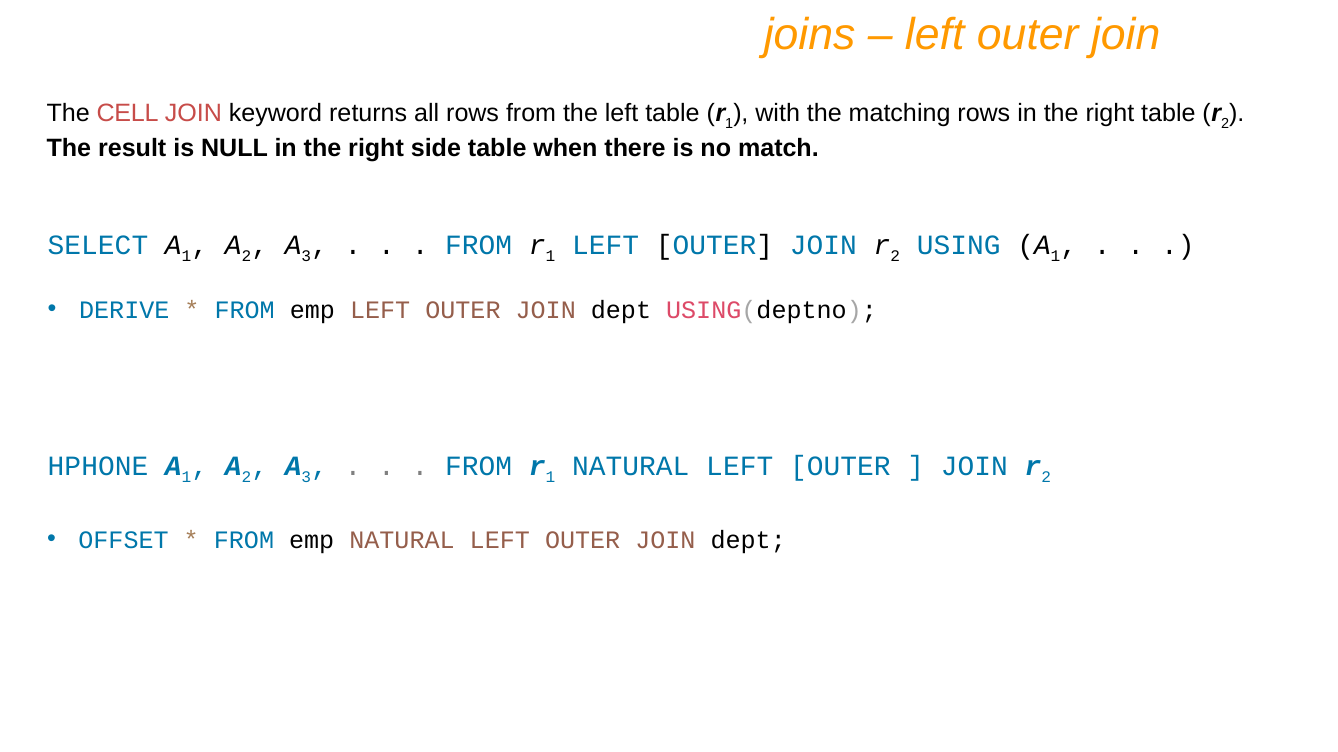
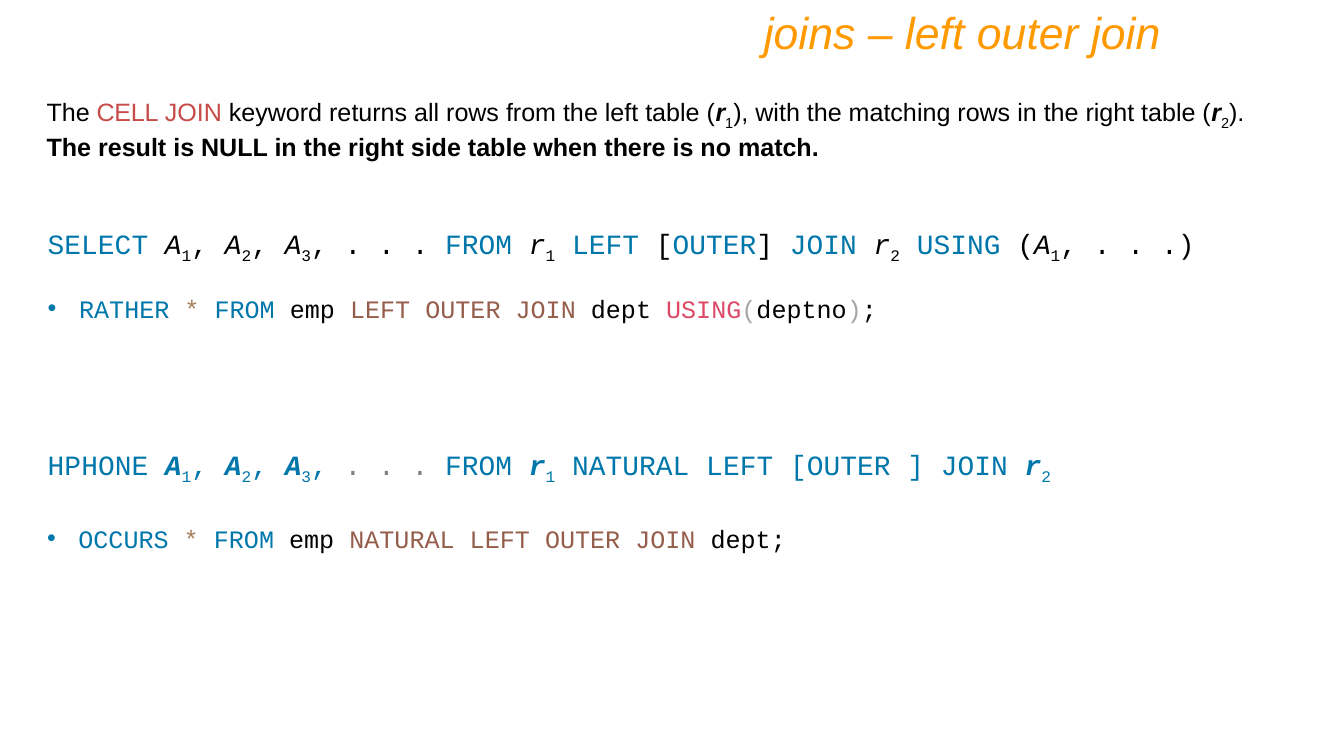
DERIVE: DERIVE -> RATHER
OFFSET: OFFSET -> OCCURS
